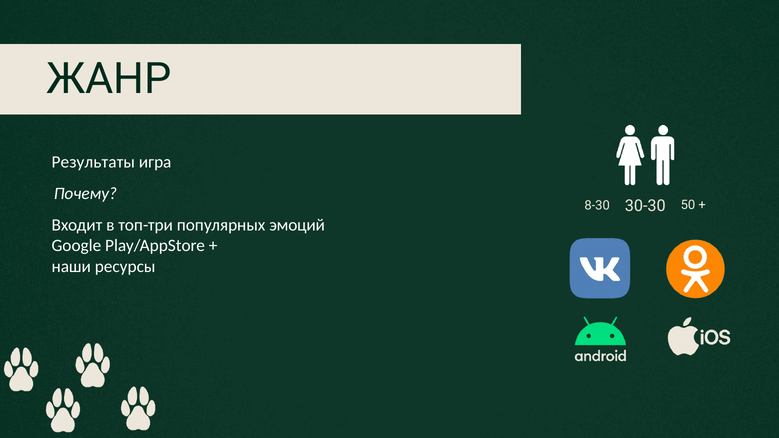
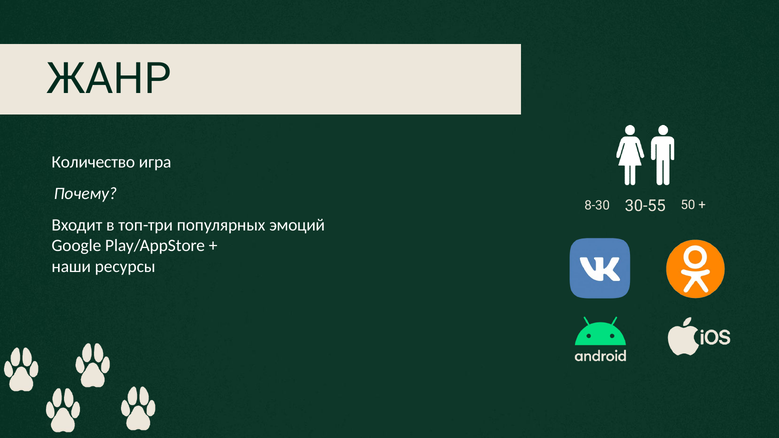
Результаты: Результаты -> Количество
30-30: 30-30 -> 30-55
